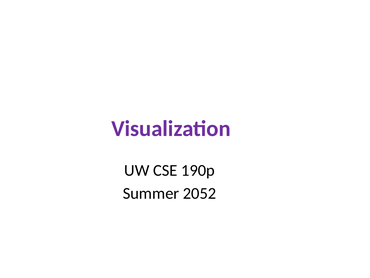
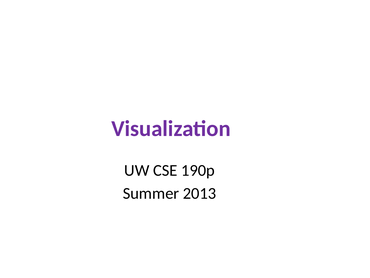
2052: 2052 -> 2013
